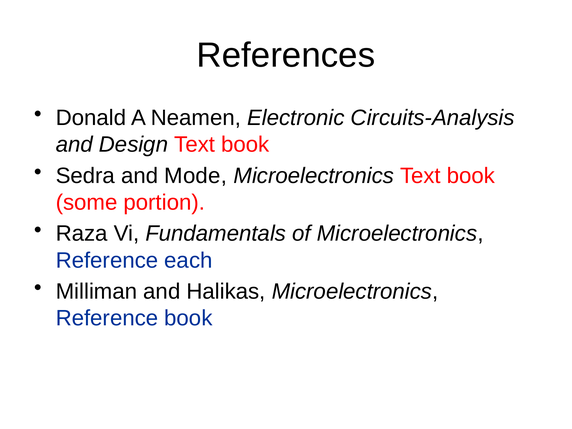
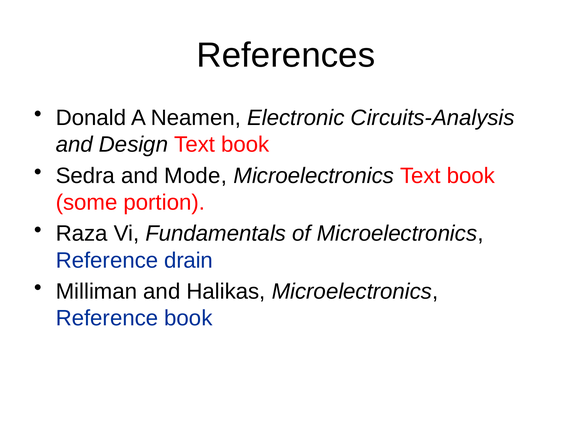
each: each -> drain
